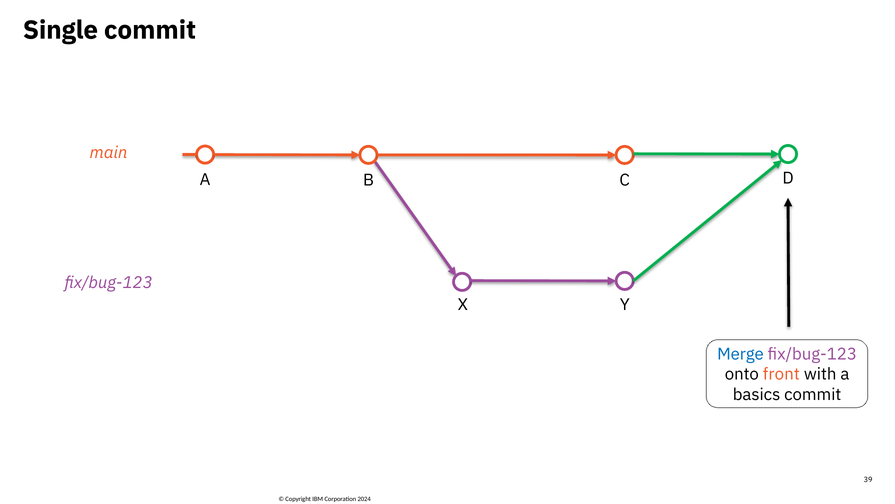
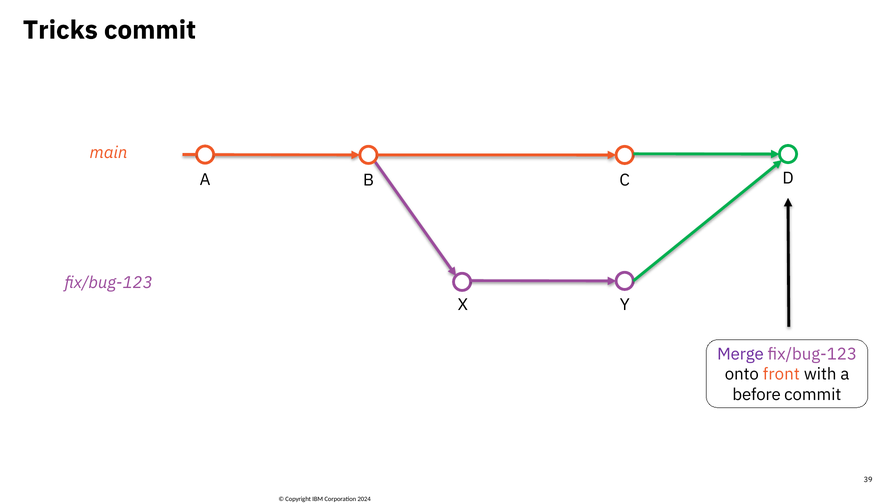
Single: Single -> Tricks
Merge colour: blue -> purple
basics: basics -> before
